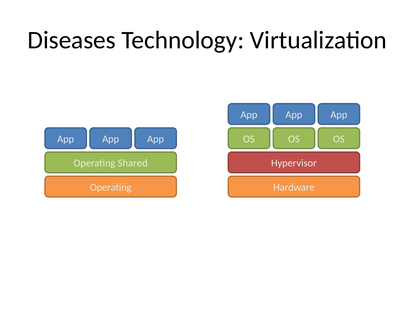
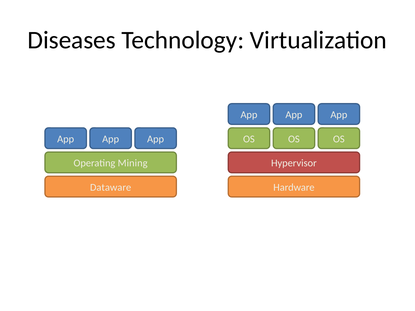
Shared: Shared -> Mining
Operating at (111, 187): Operating -> Dataware
